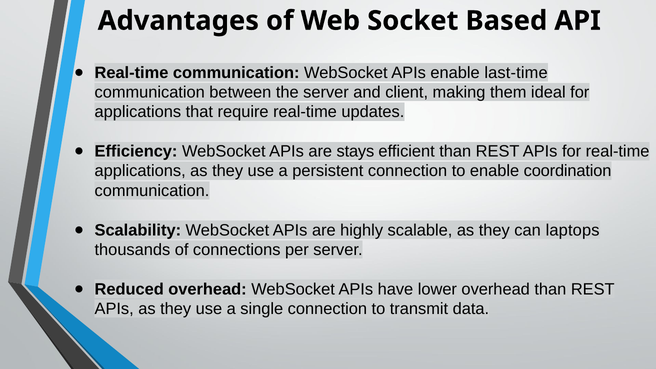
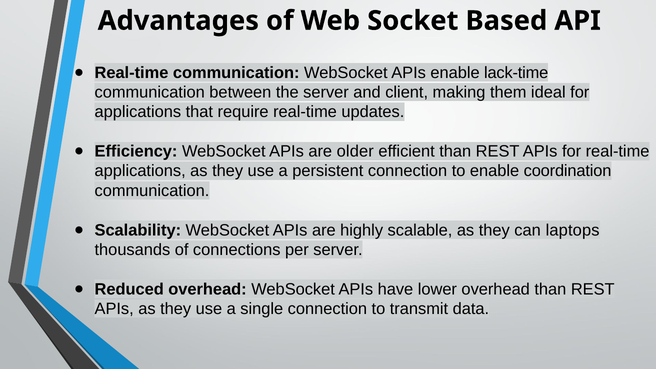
last-time: last-time -> lack-time
stays: stays -> older
